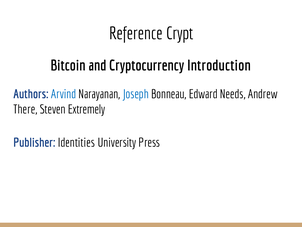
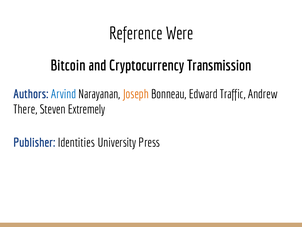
Crypt: Crypt -> Were
Introduction: Introduction -> Transmission
Joseph colour: blue -> orange
Needs: Needs -> Traffic
